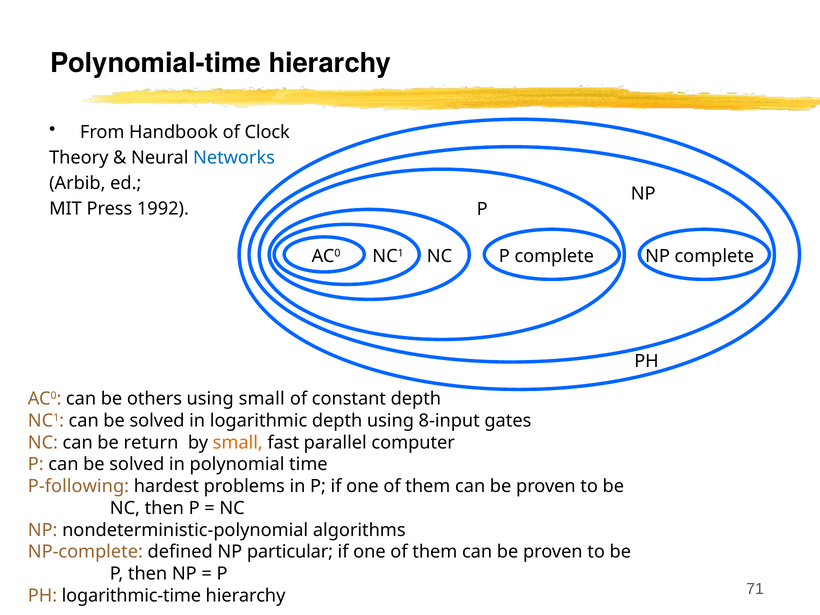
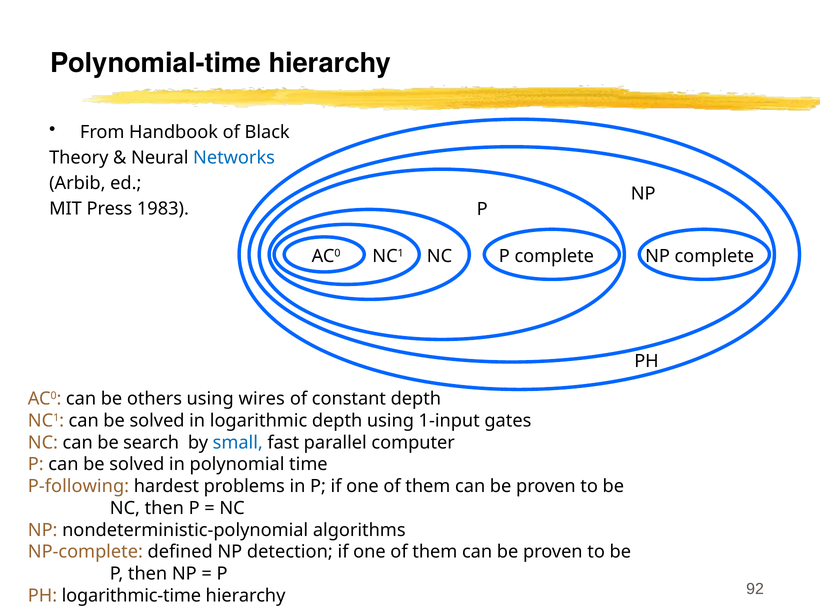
Clock: Clock -> Black
1992: 1992 -> 1983
using small: small -> wires
8-input: 8-input -> 1-input
return: return -> search
small at (238, 443) colour: orange -> blue
particular: particular -> detection
71: 71 -> 92
